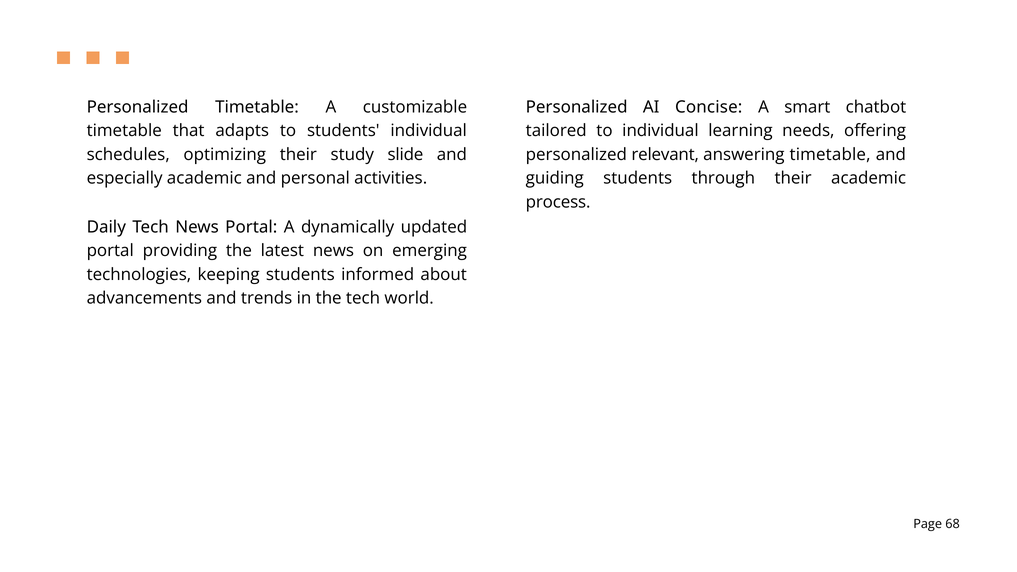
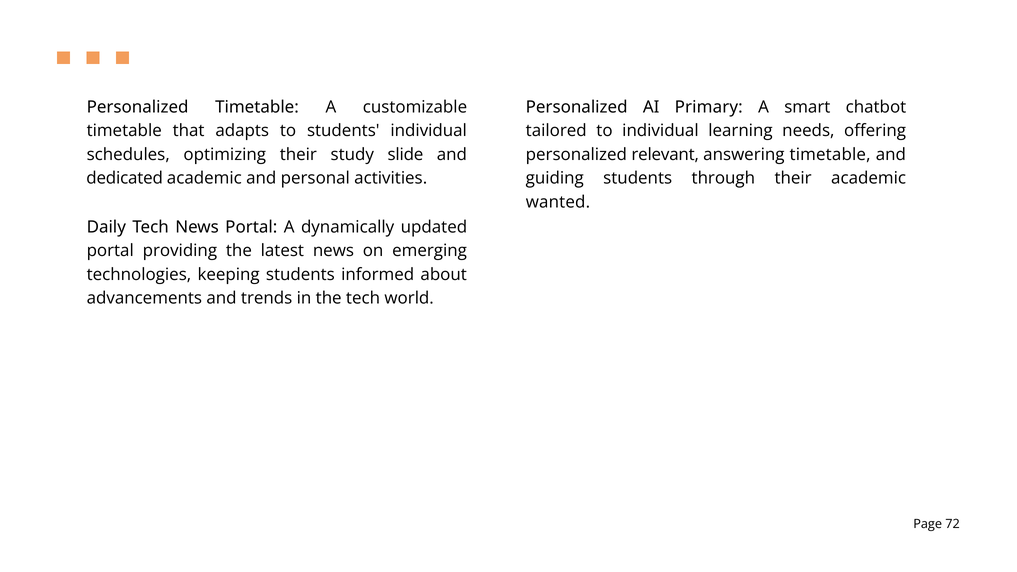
Concise: Concise -> Primary
especially: especially -> dedicated
process: process -> wanted
68: 68 -> 72
